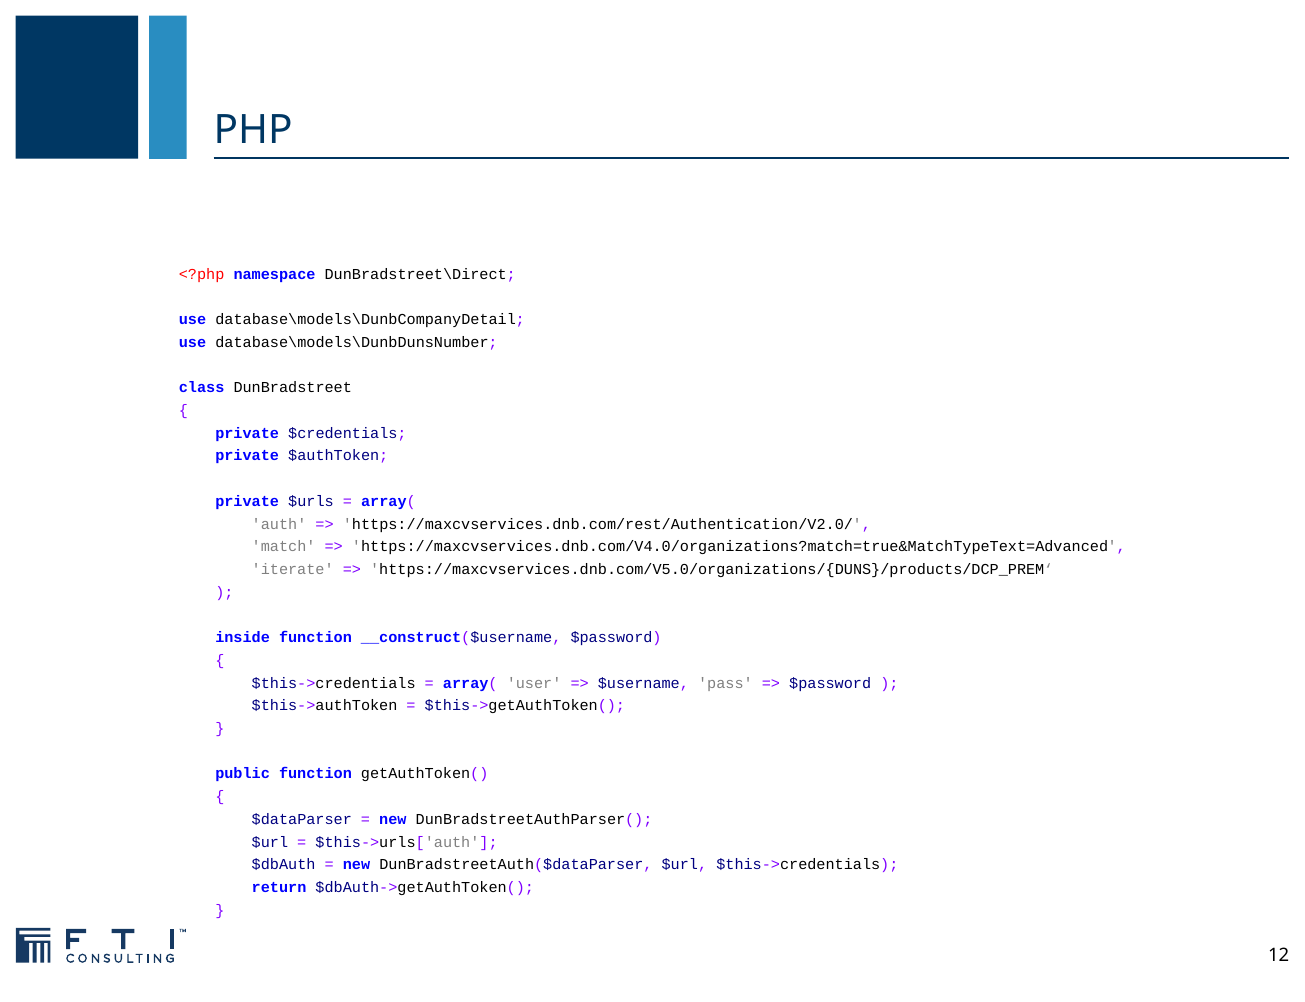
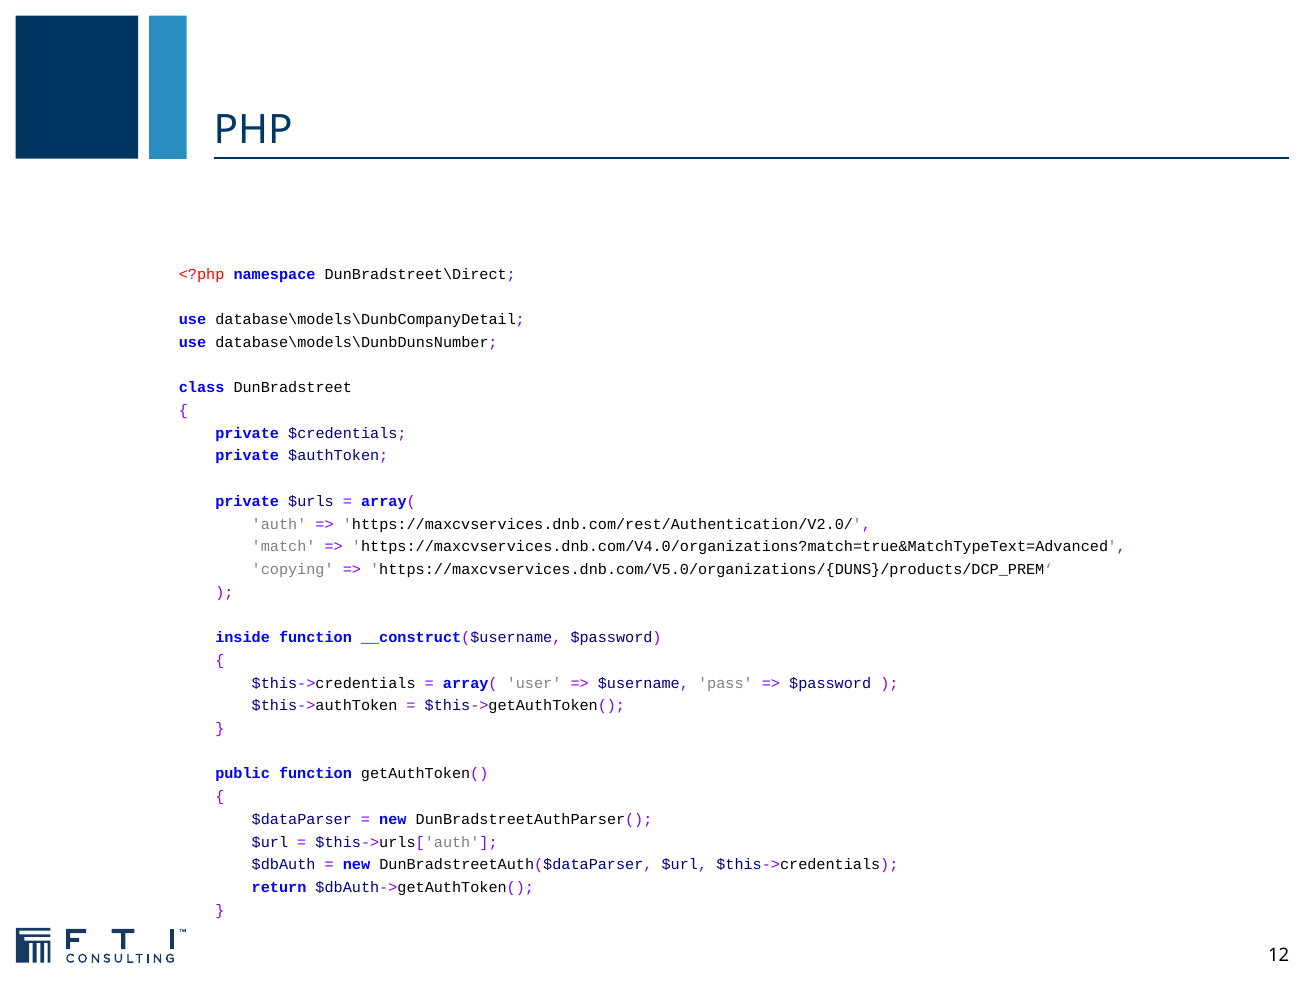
iterate: iterate -> copying
